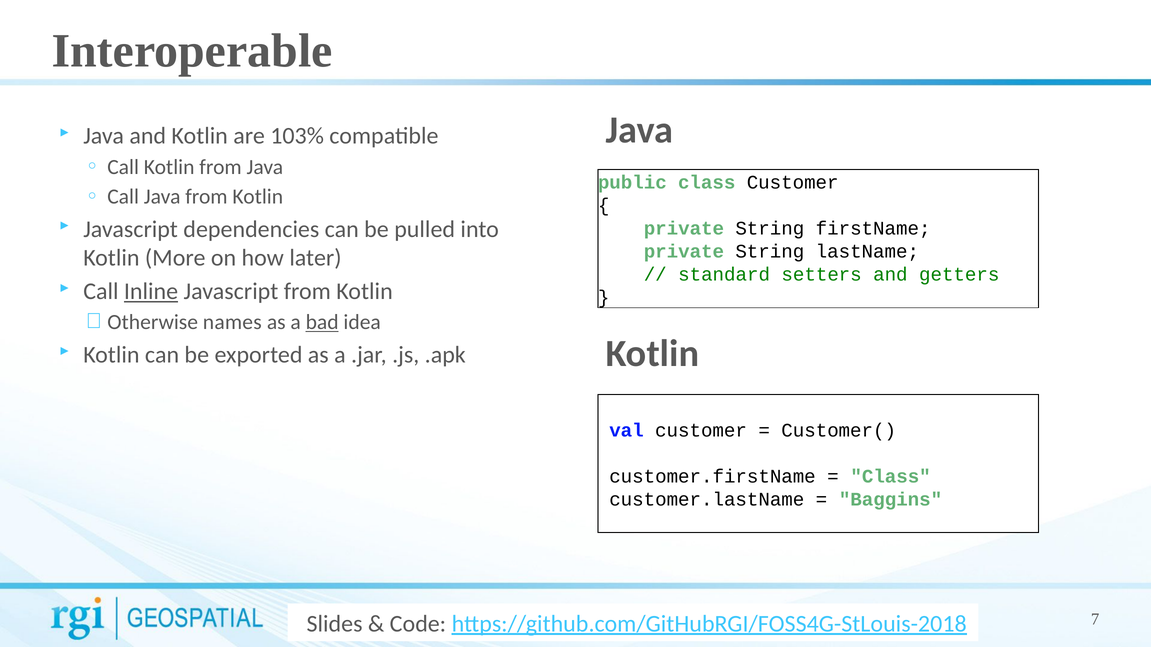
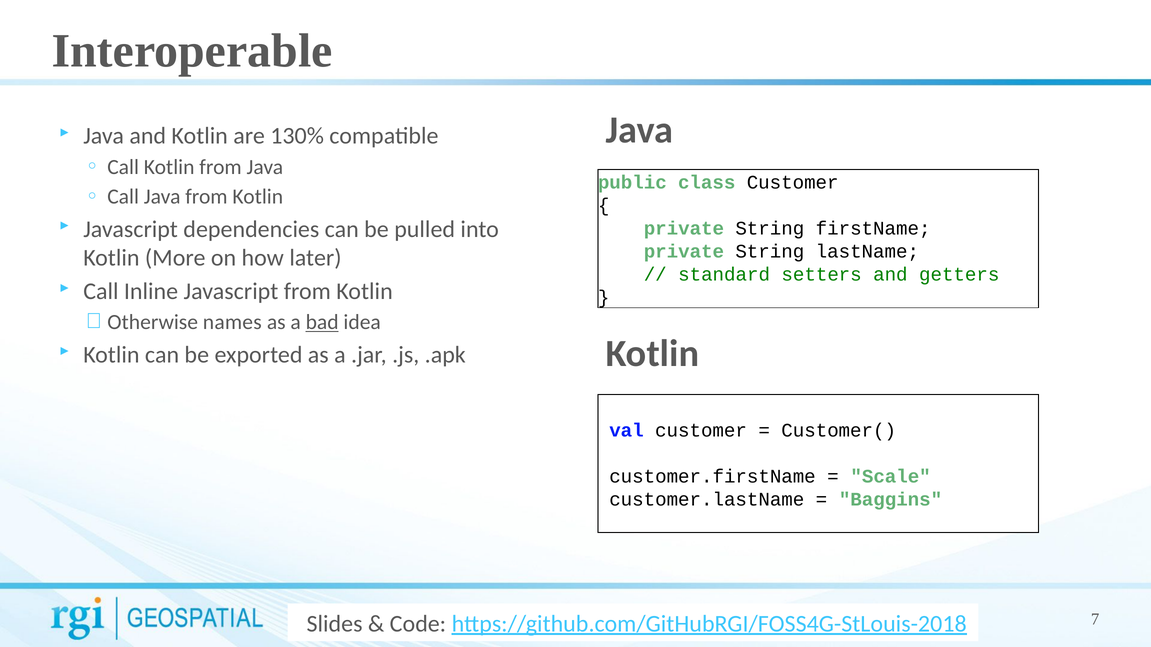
103%: 103% -> 130%
Inline underline: present -> none
Class at (891, 477): Class -> Scale
